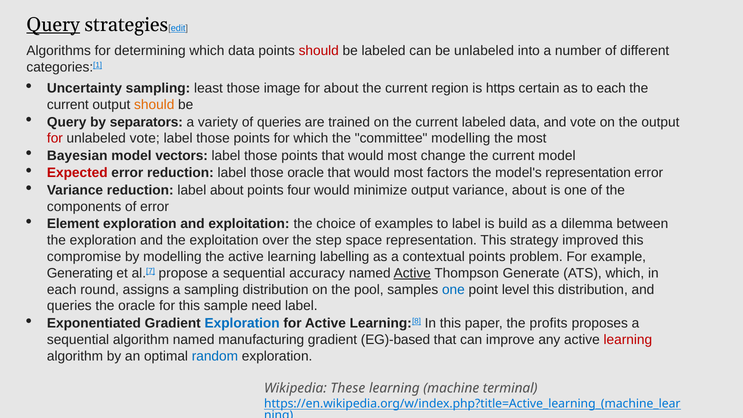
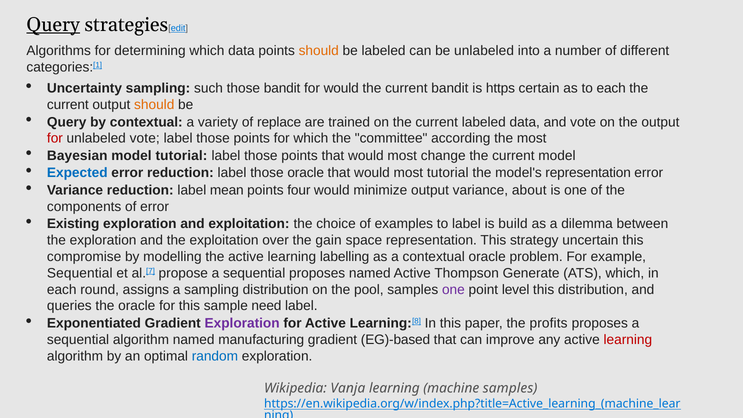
should at (319, 51) colour: red -> orange
least: least -> such
those image: image -> bandit
for about: about -> would
current region: region -> bandit
by separators: separators -> contextual
of queries: queries -> replace
committee modelling: modelling -> according
model vectors: vectors -> tutorial
Expected colour: red -> blue
most factors: factors -> tutorial
label about: about -> mean
Element: Element -> Existing
step: step -> gain
improved: improved -> uncertain
contextual points: points -> oracle
Generating at (80, 273): Generating -> Sequential
sequential accuracy: accuracy -> proposes
Active at (412, 273) underline: present -> none
one at (453, 289) colour: blue -> purple
Exploration at (242, 323) colour: blue -> purple
These: These -> Vanja
machine terminal: terminal -> samples
